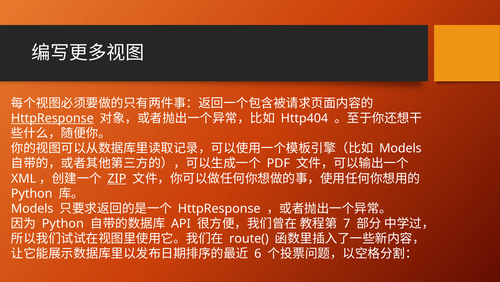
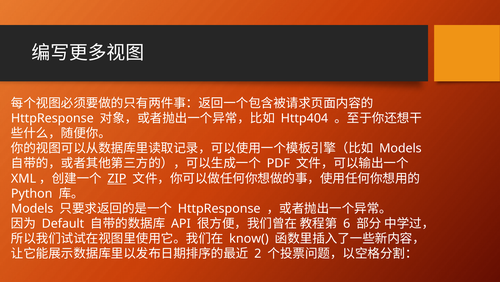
HttpResponse at (52, 118) underline: present -> none
Python at (63, 223): Python -> Default
7: 7 -> 6
route(: route( -> know(
6: 6 -> 2
